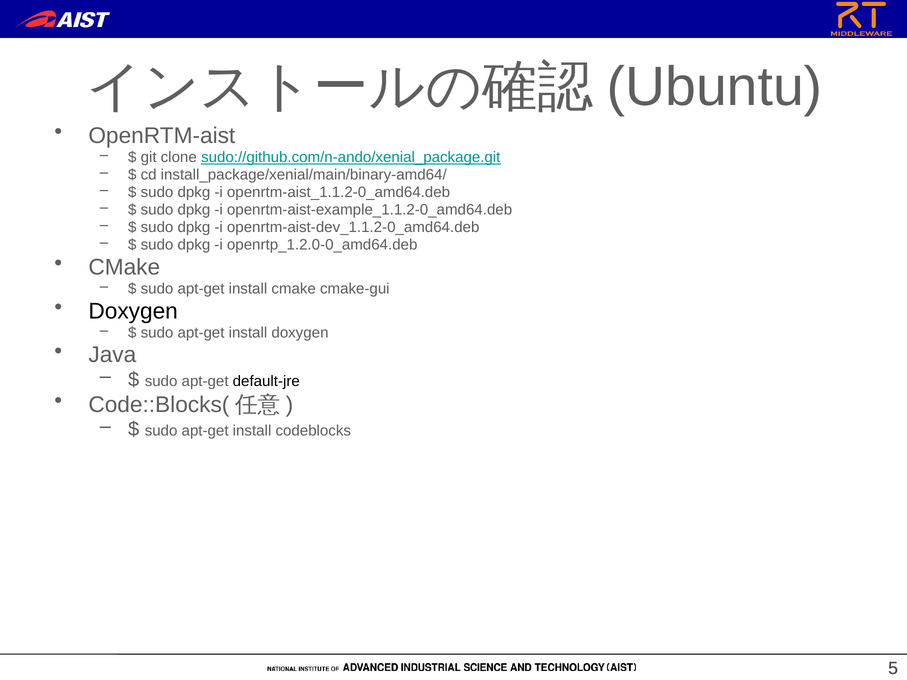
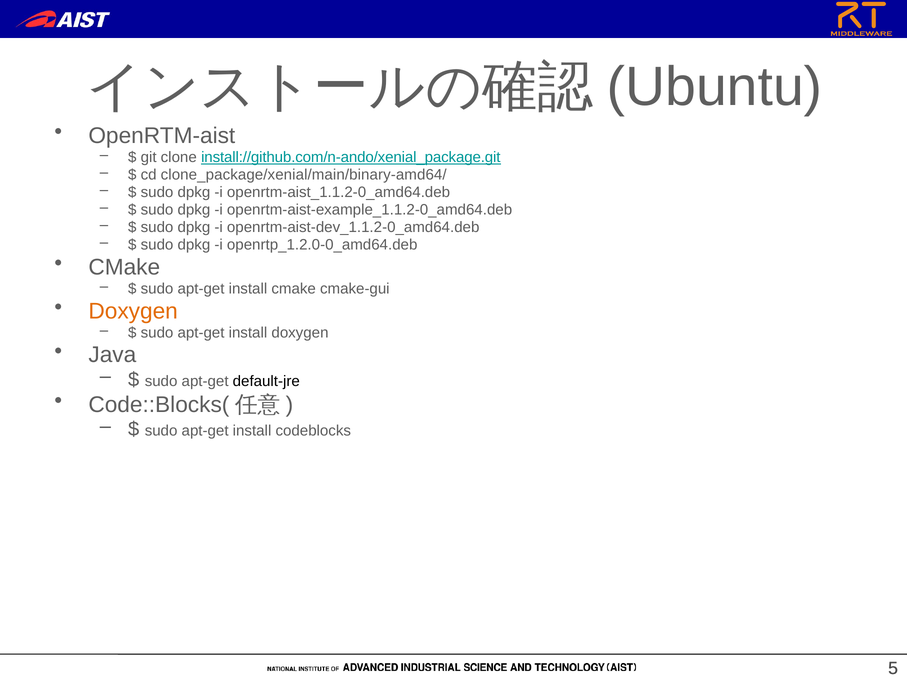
sudo://github.com/n-ando/xenial_package.git: sudo://github.com/n-ando/xenial_package.git -> install://github.com/n-ando/xenial_package.git
install_package/xenial/main/binary-amd64/: install_package/xenial/main/binary-amd64/ -> clone_package/xenial/main/binary-amd64/
Doxygen at (133, 311) colour: black -> orange
